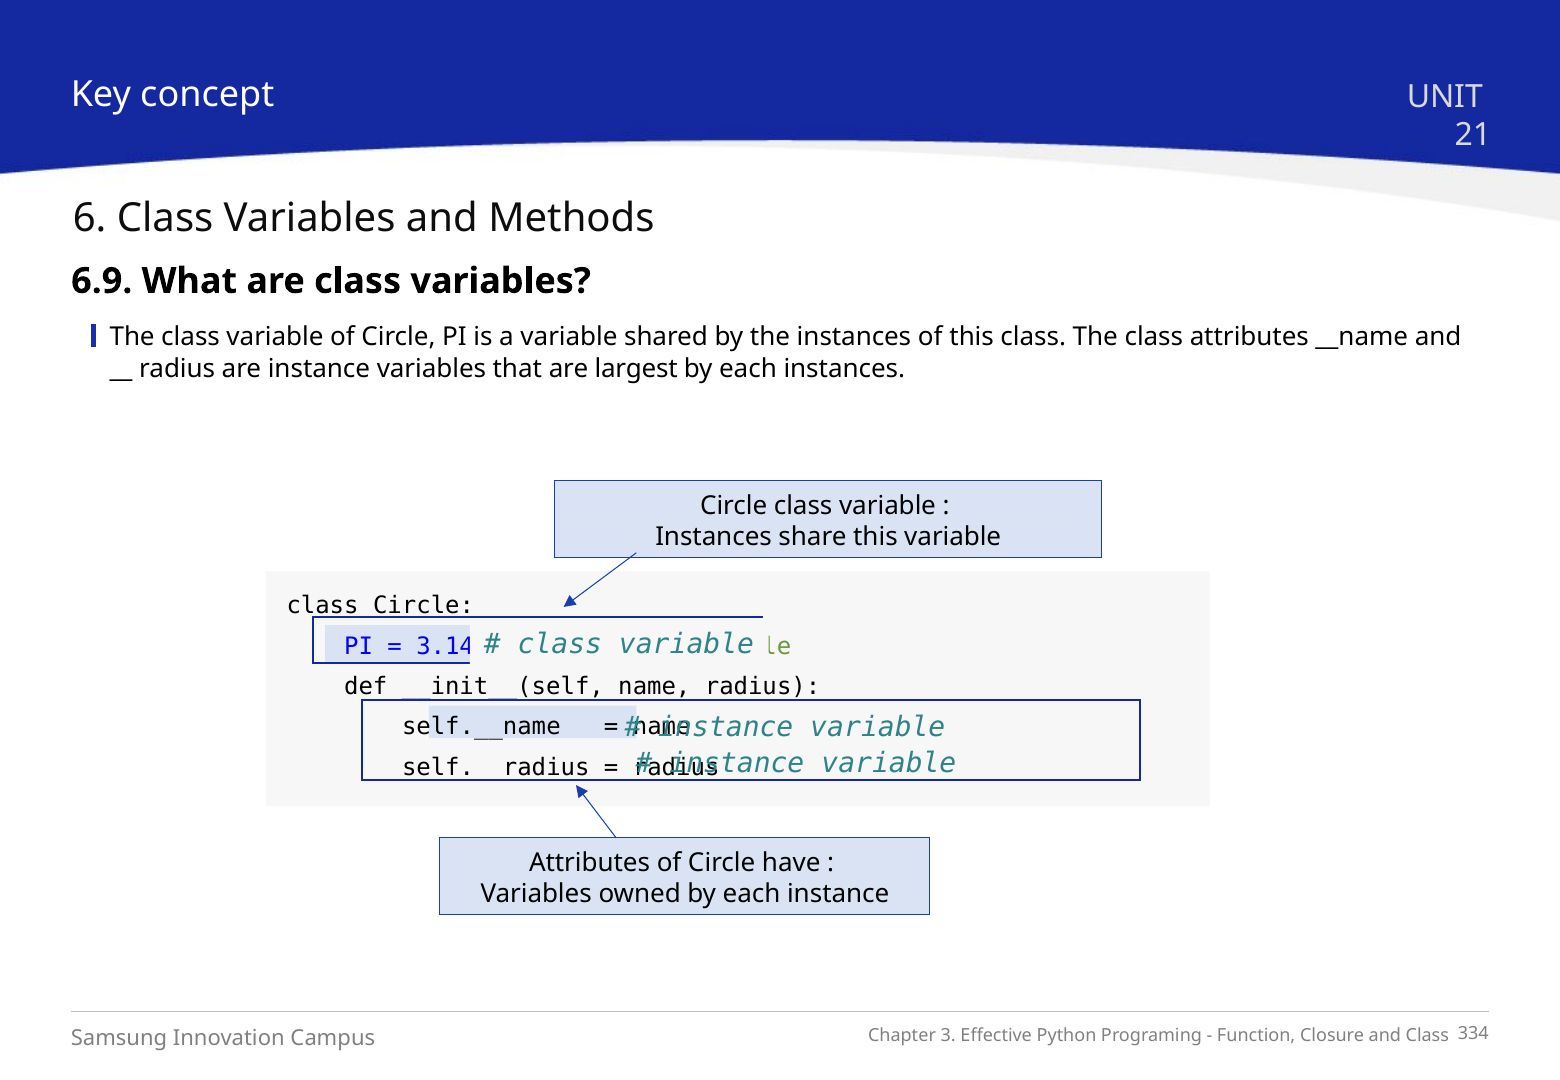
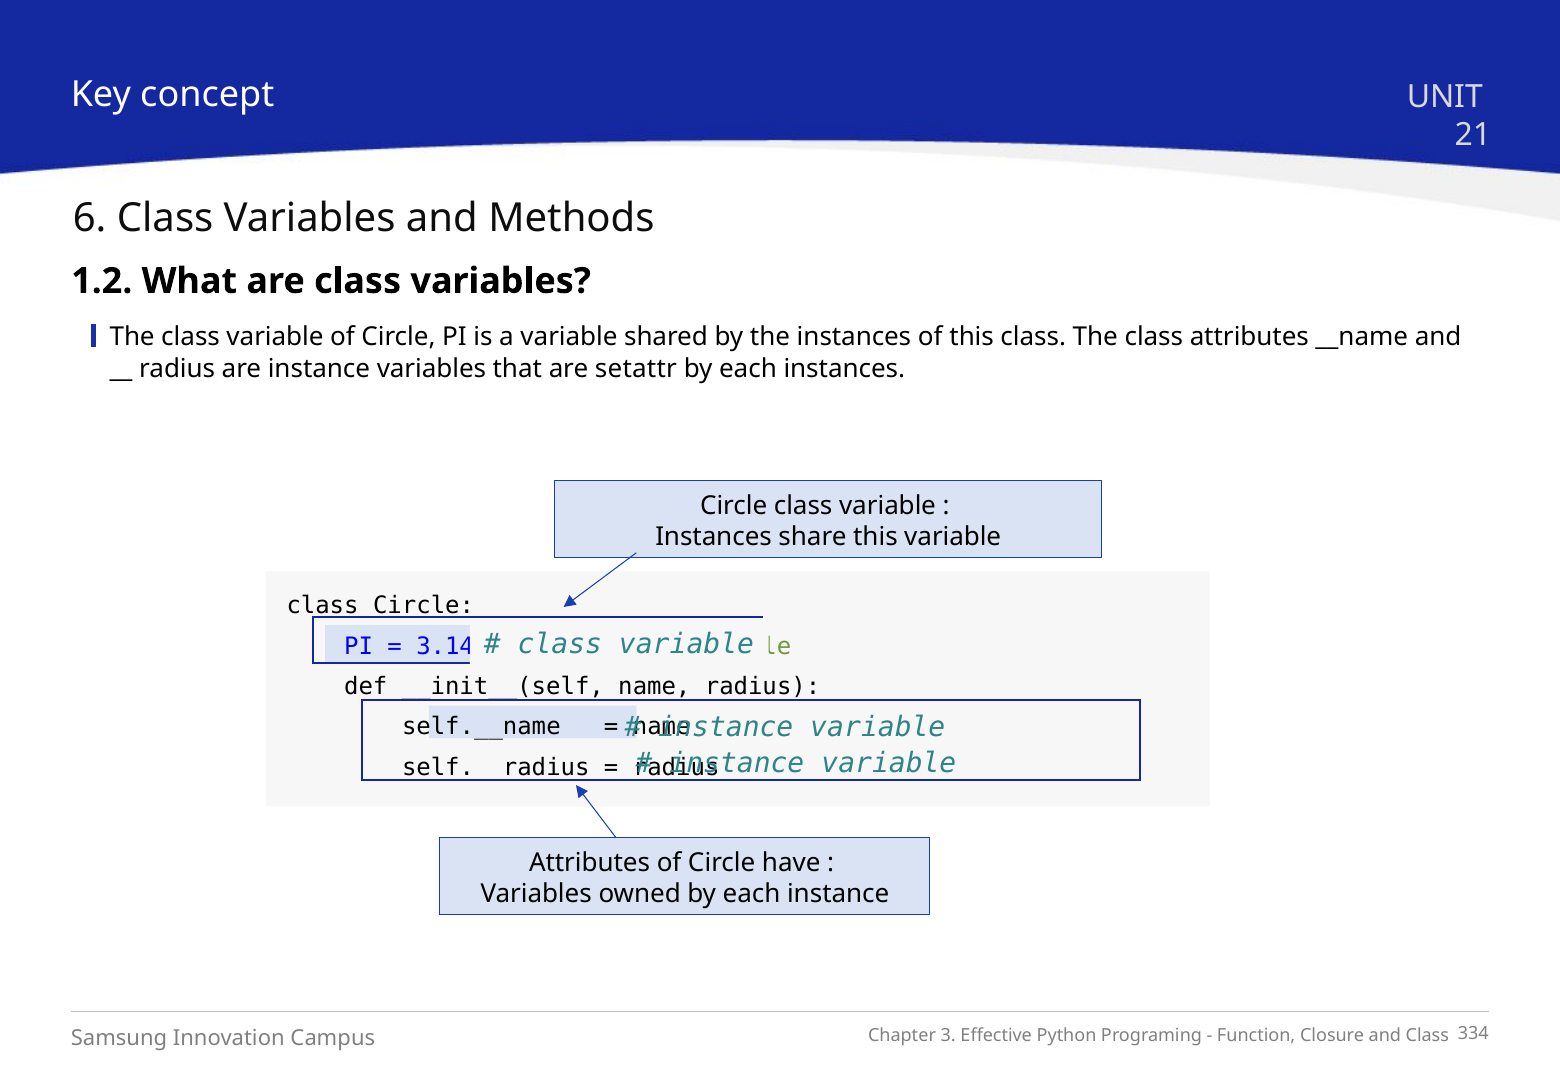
6.9: 6.9 -> 1.2
largest: largest -> setattr
